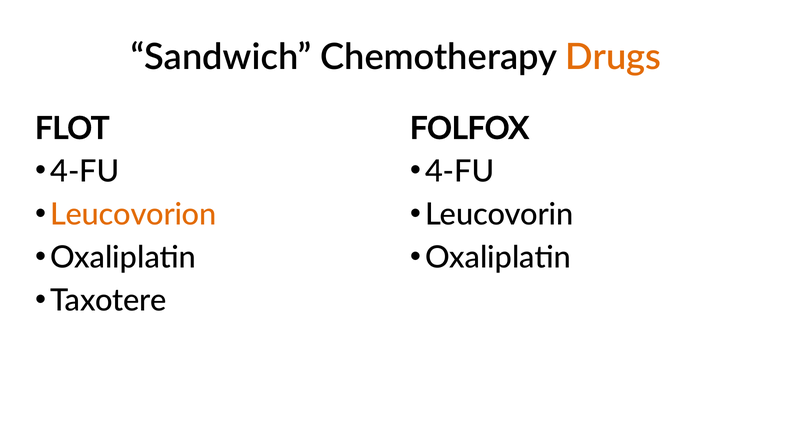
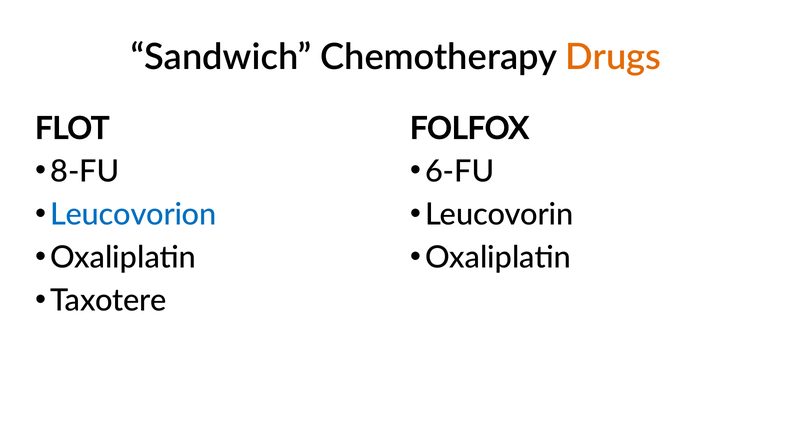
4-FU at (85, 171): 4-FU -> 8-FU
4-FU at (460, 171): 4-FU -> 6-FU
Leucovorion colour: orange -> blue
